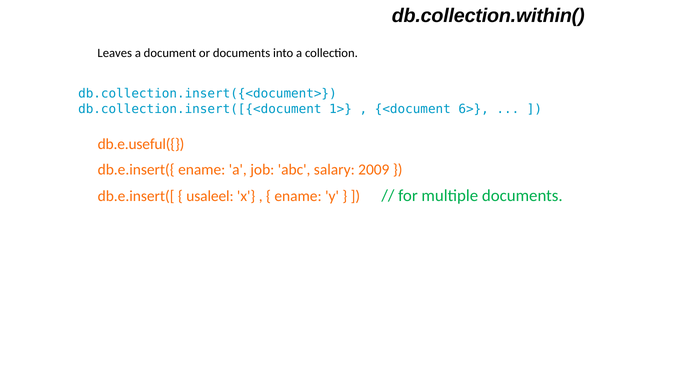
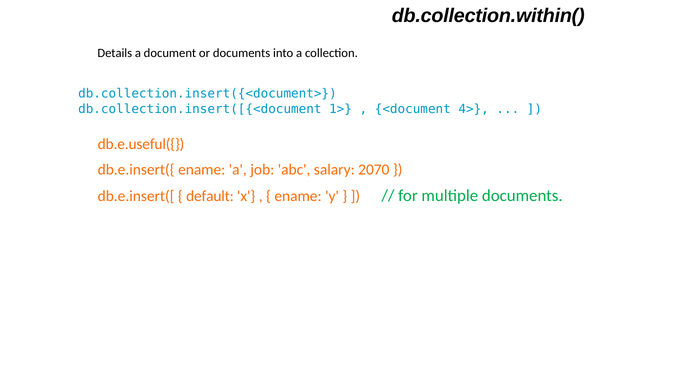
Leaves: Leaves -> Details
6>: 6> -> 4>
2009: 2009 -> 2070
usaleel: usaleel -> default
